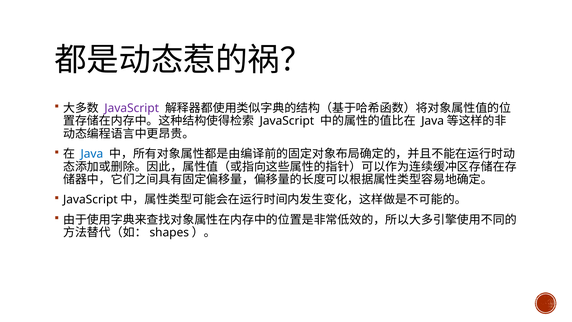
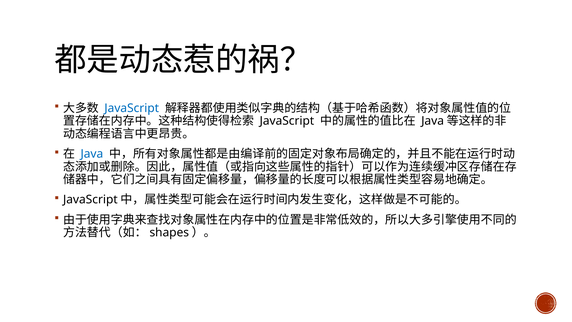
JavaScript at (132, 108) colour: purple -> blue
